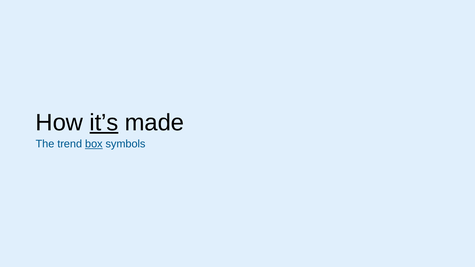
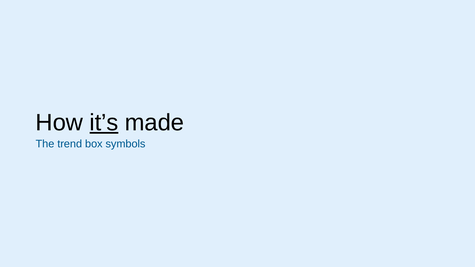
box underline: present -> none
